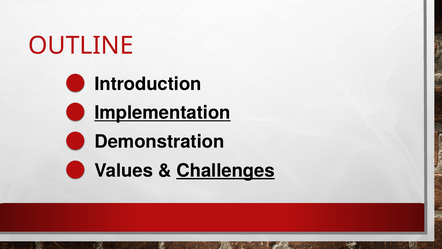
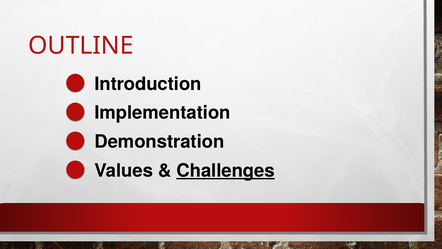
Implementation underline: present -> none
